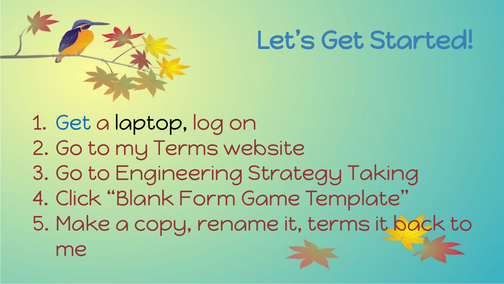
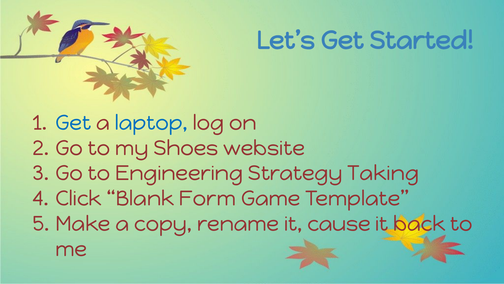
laptop colour: black -> blue
my Terms: Terms -> Shoes
it terms: terms -> cause
